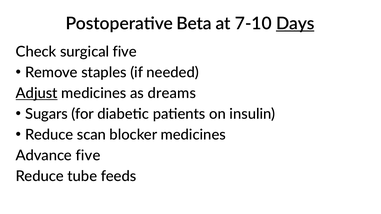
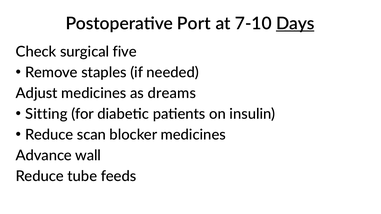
Beta: Beta -> Port
Adjust underline: present -> none
Sugars: Sugars -> Sitting
Advance five: five -> wall
